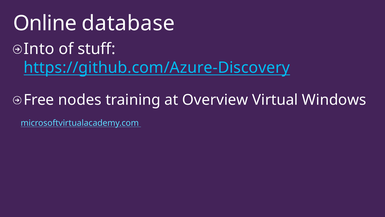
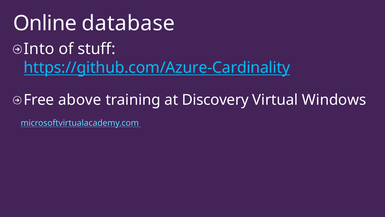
https://github.com/Azure-Discovery: https://github.com/Azure-Discovery -> https://github.com/Azure-Cardinality
nodes: nodes -> above
Overview: Overview -> Discovery
